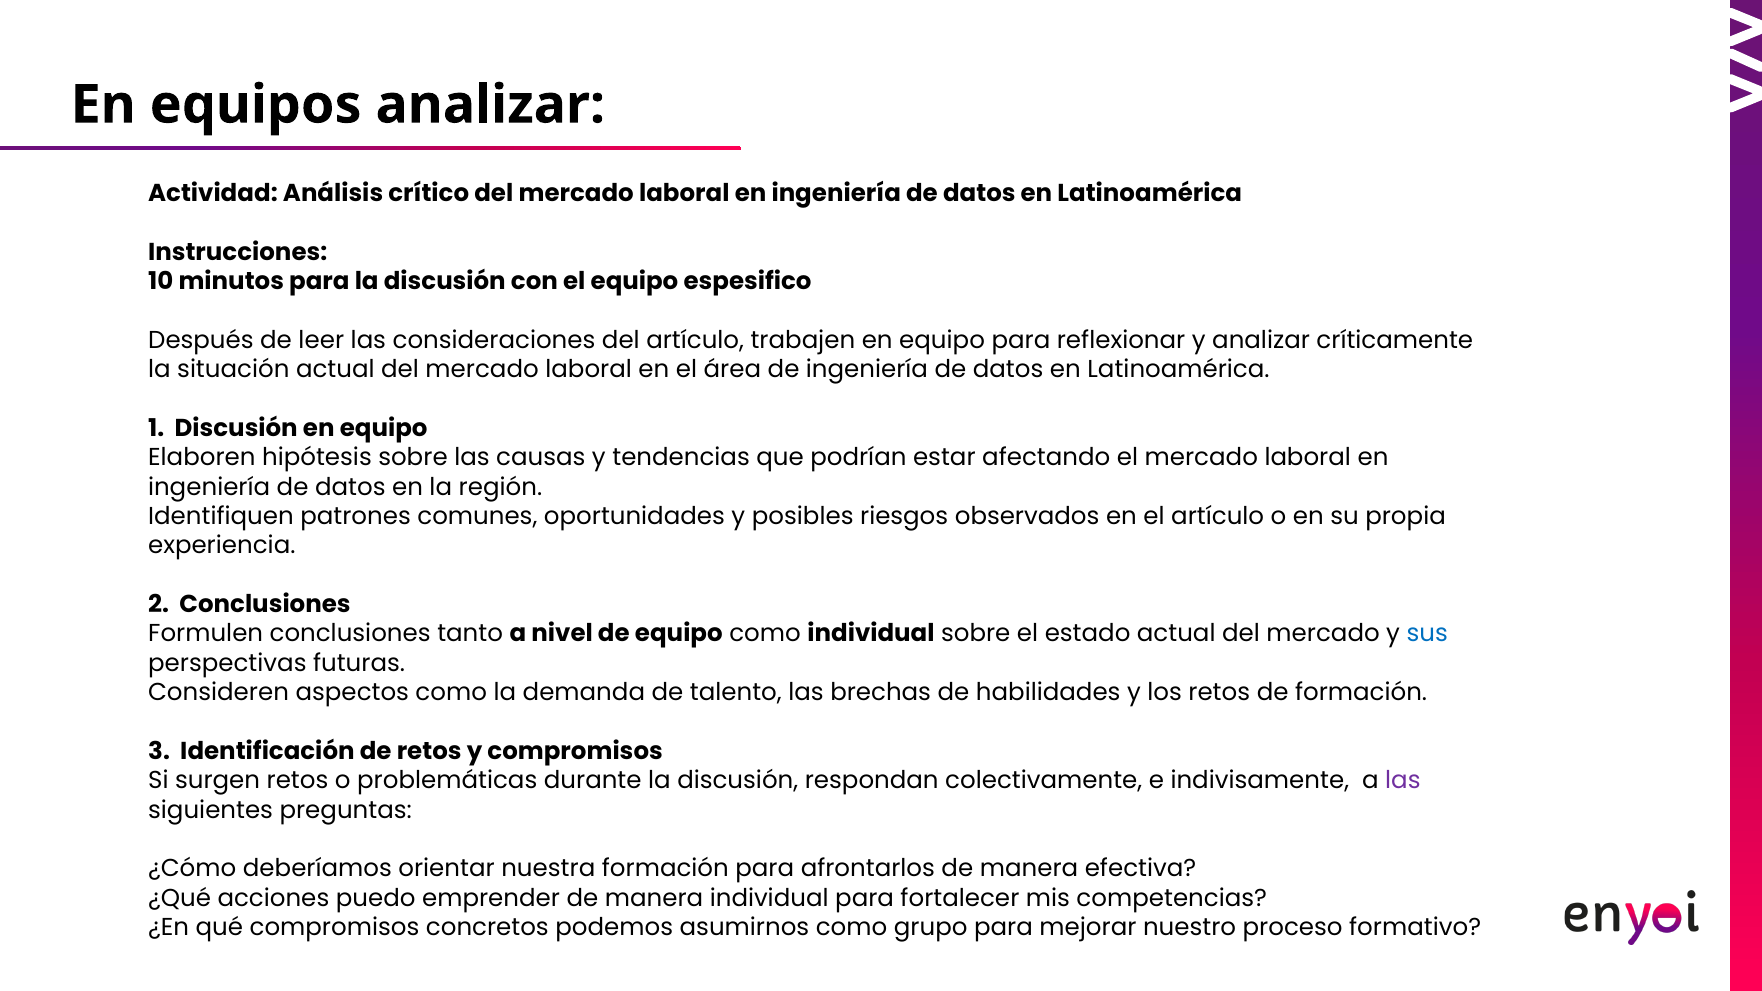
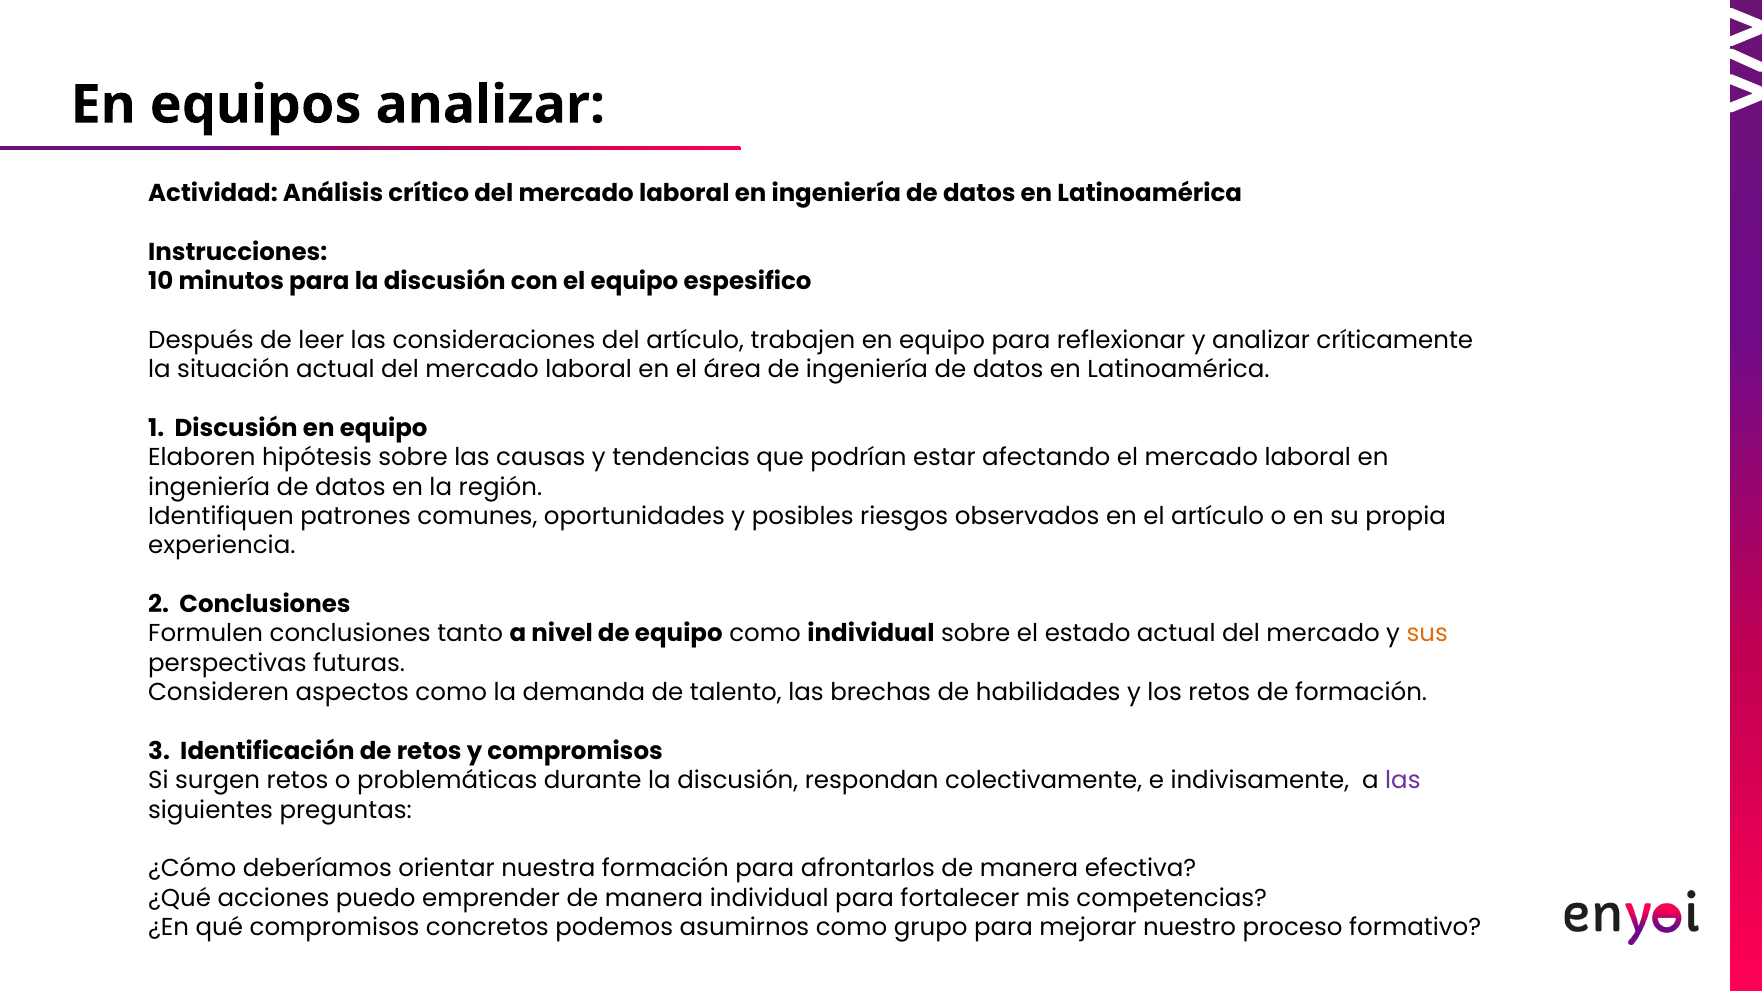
sus colour: blue -> orange
